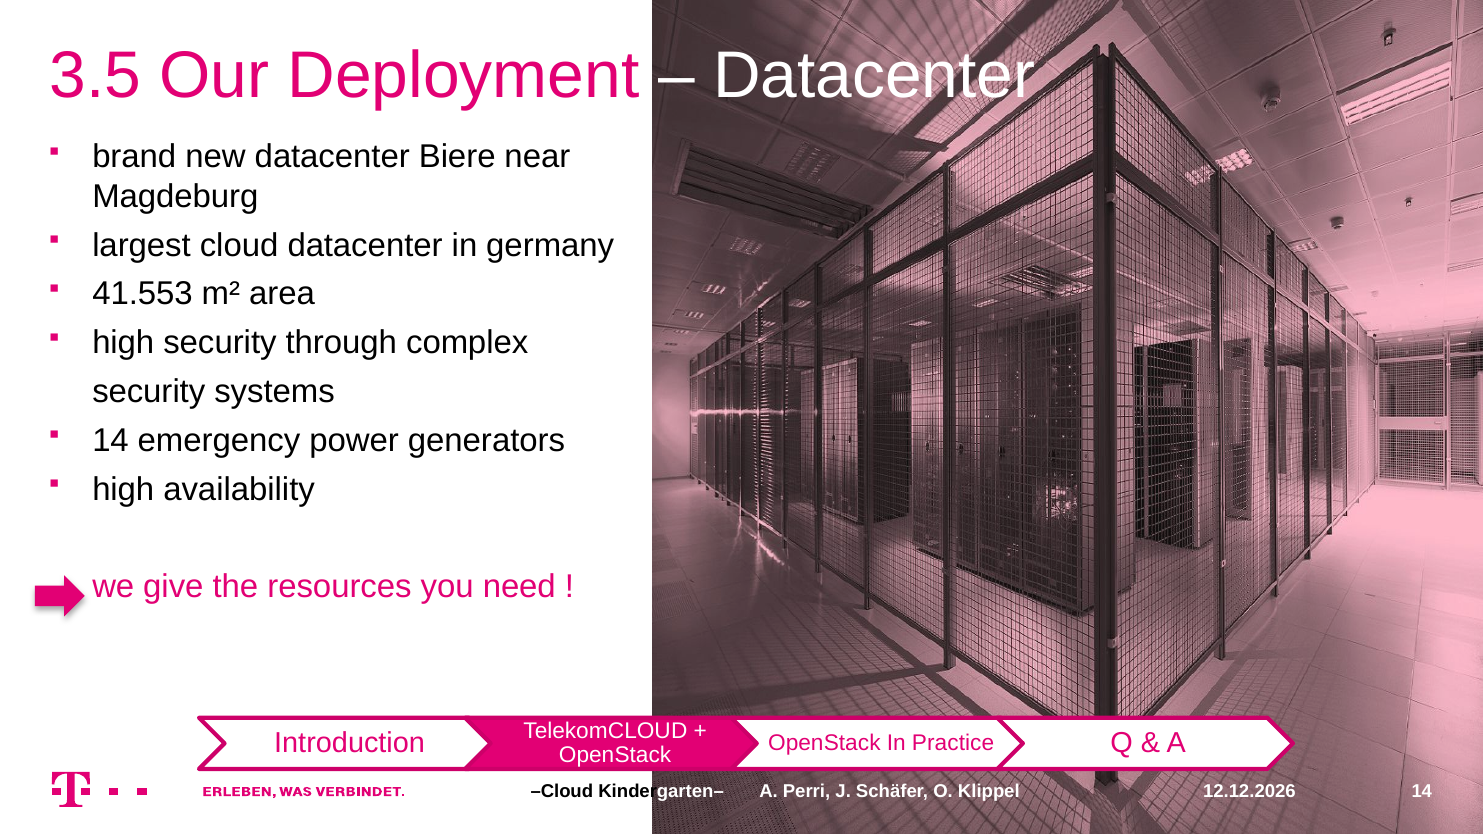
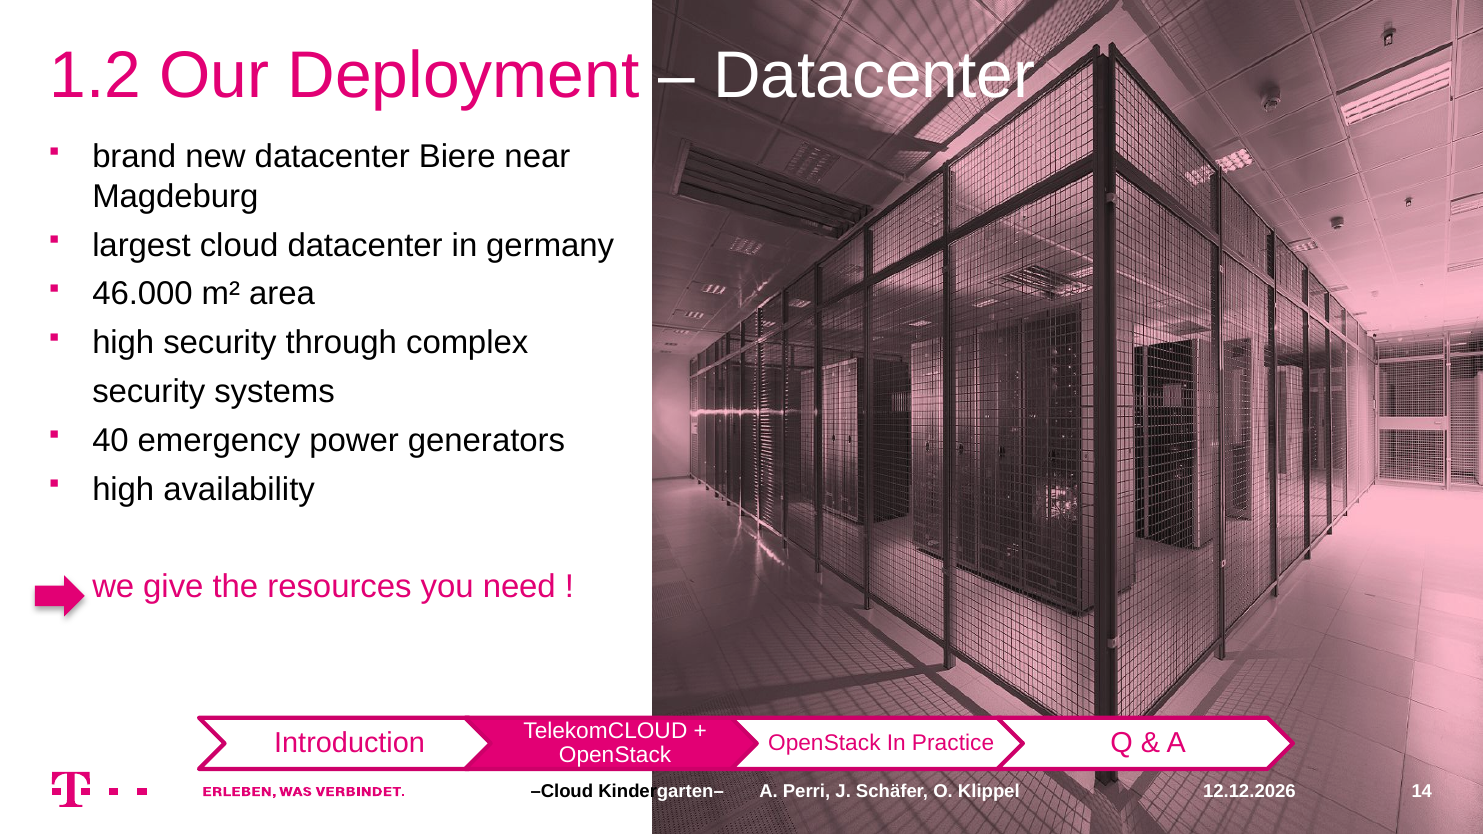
3.5: 3.5 -> 1.2
41.553: 41.553 -> 46.000
14 at (111, 441): 14 -> 40
